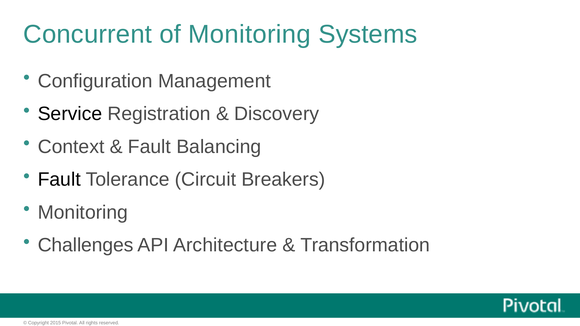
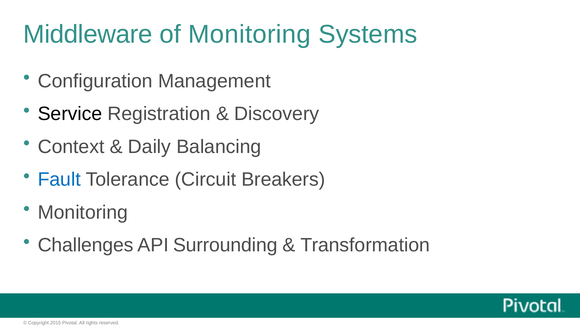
Concurrent: Concurrent -> Middleware
Fault at (149, 147): Fault -> Daily
Fault at (59, 180) colour: black -> blue
Architecture: Architecture -> Surrounding
